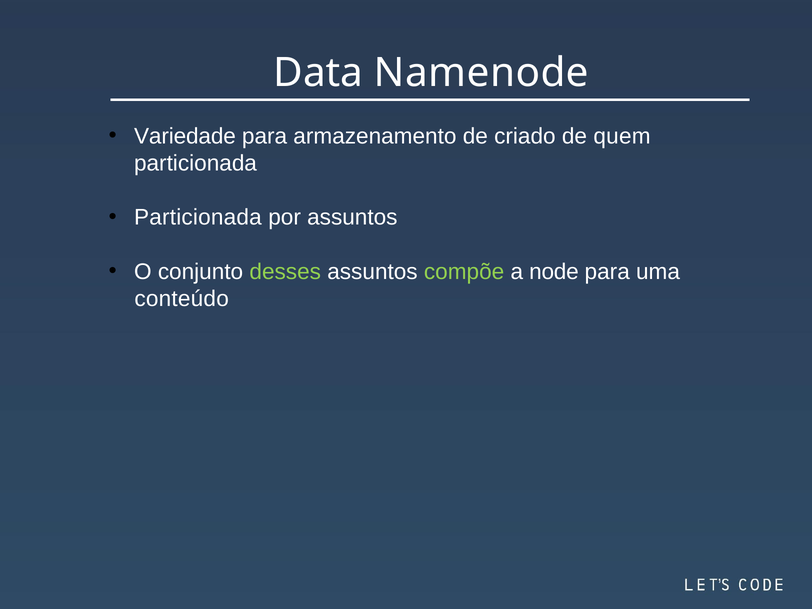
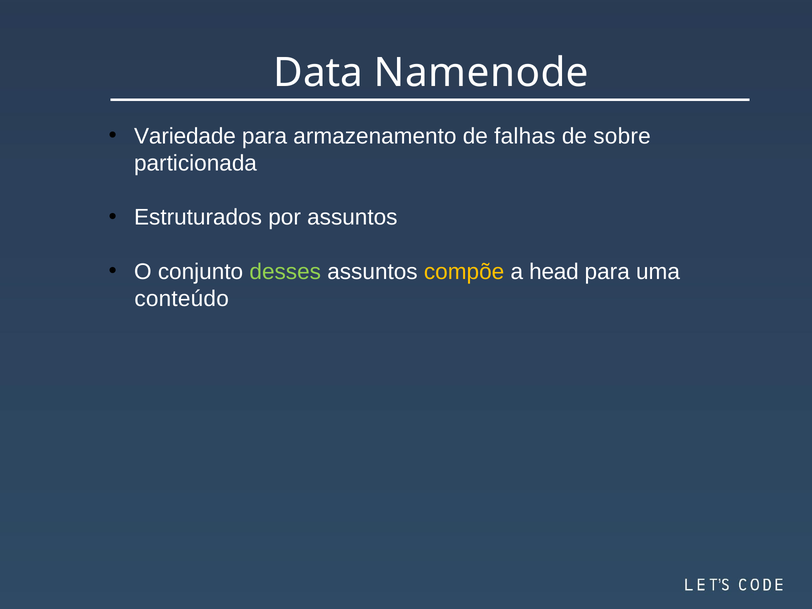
criado: criado -> falhas
quem: quem -> sobre
Particionada at (198, 217): Particionada -> Estruturados
compõe colour: light green -> yellow
node: node -> head
